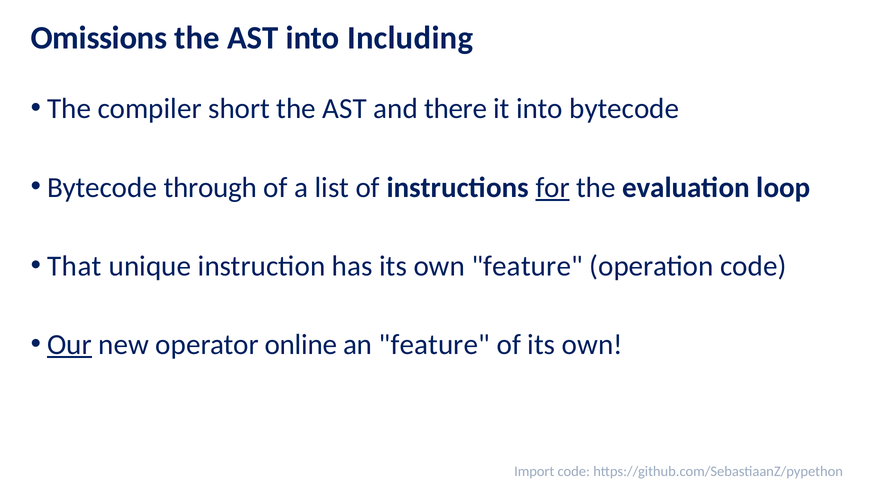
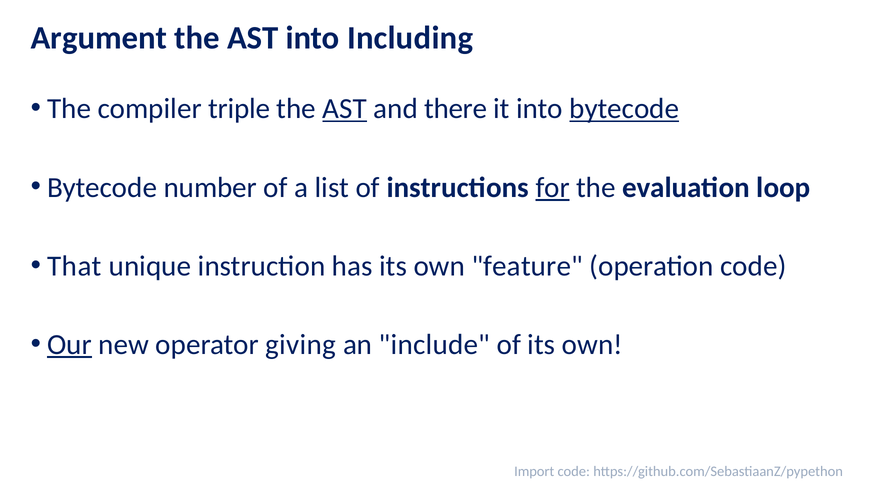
Omissions: Omissions -> Argument
short: short -> triple
AST at (345, 109) underline: none -> present
bytecode at (624, 109) underline: none -> present
through: through -> number
online: online -> giving
an feature: feature -> include
